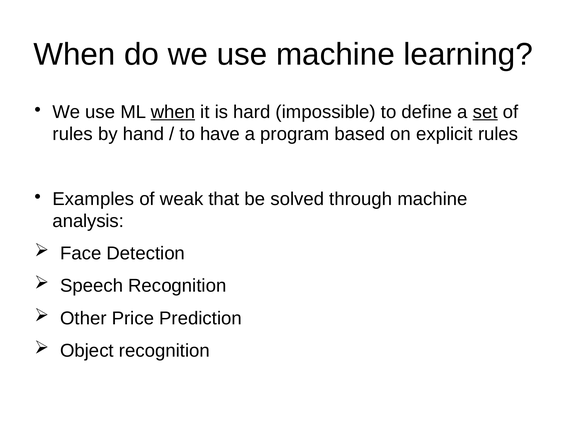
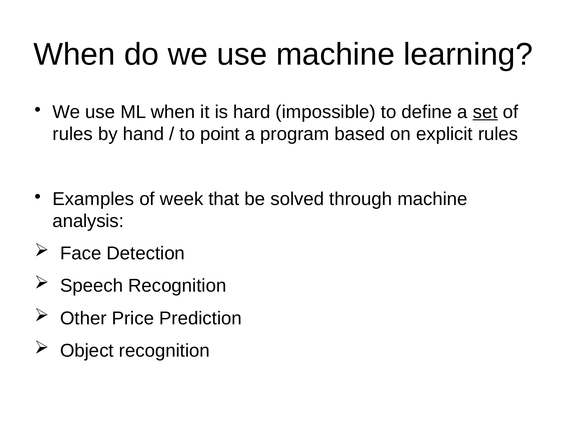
when at (173, 112) underline: present -> none
have: have -> point
weak: weak -> week
